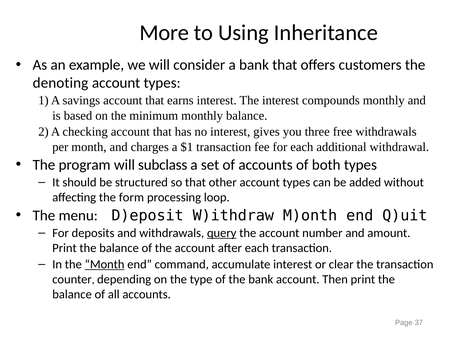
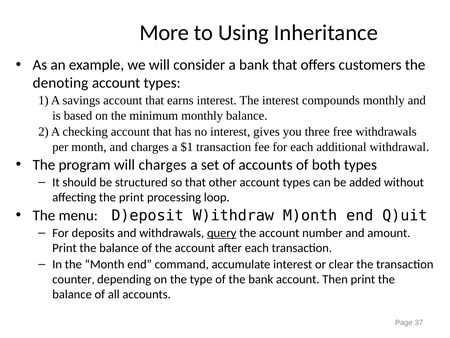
will subclass: subclass -> charges
the form: form -> print
Month at (105, 264) underline: present -> none
